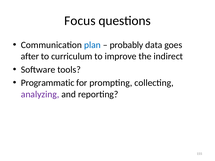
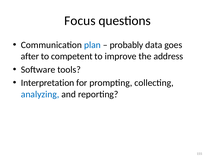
curriculum: curriculum -> competent
indirect: indirect -> address
Programmatic: Programmatic -> Interpretation
analyzing colour: purple -> blue
